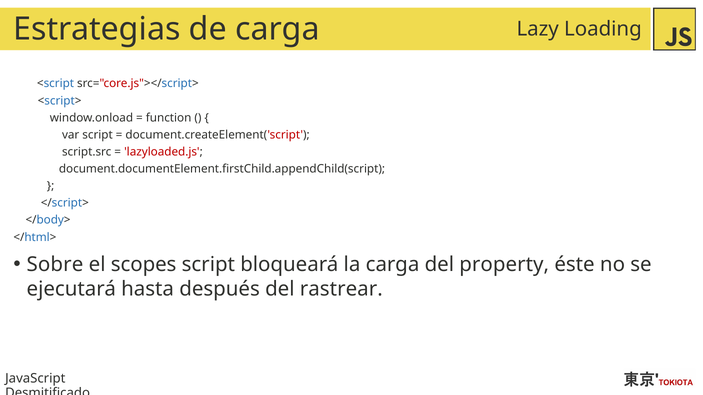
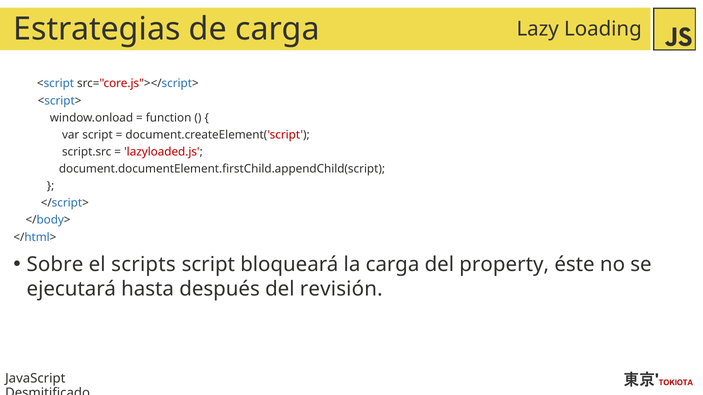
scopes: scopes -> scripts
rastrear: rastrear -> revisión
